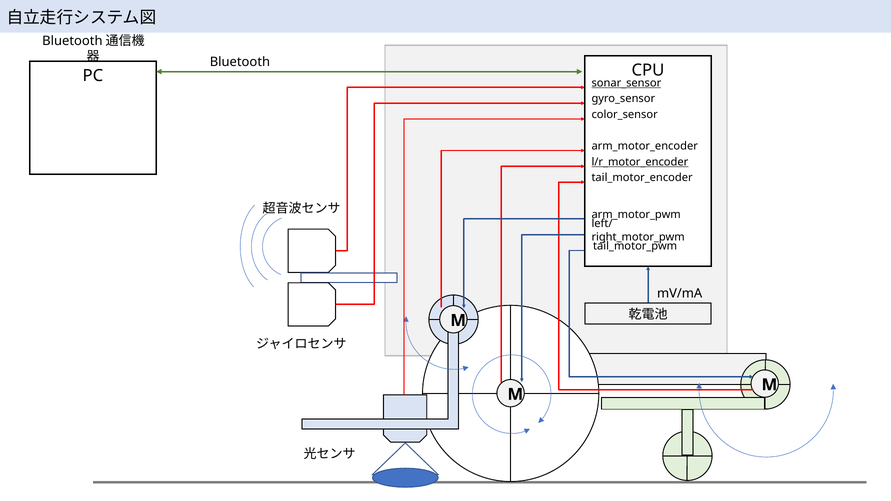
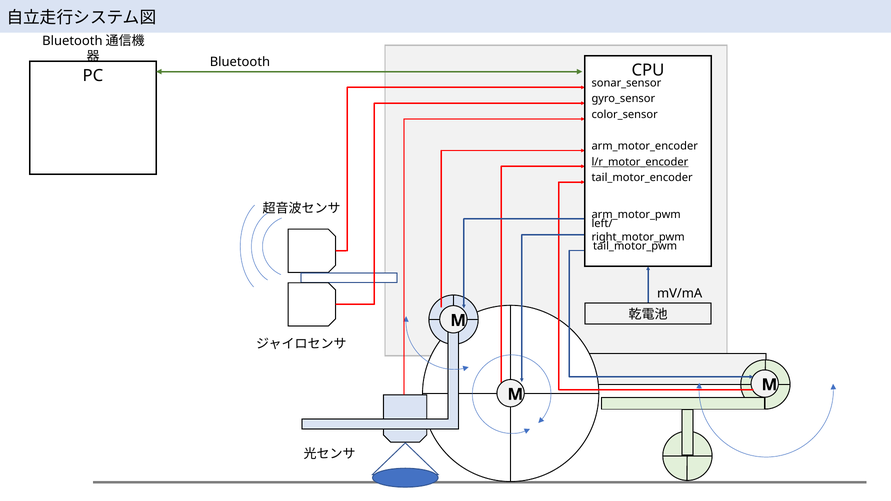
sonar_sensor underline: present -> none
